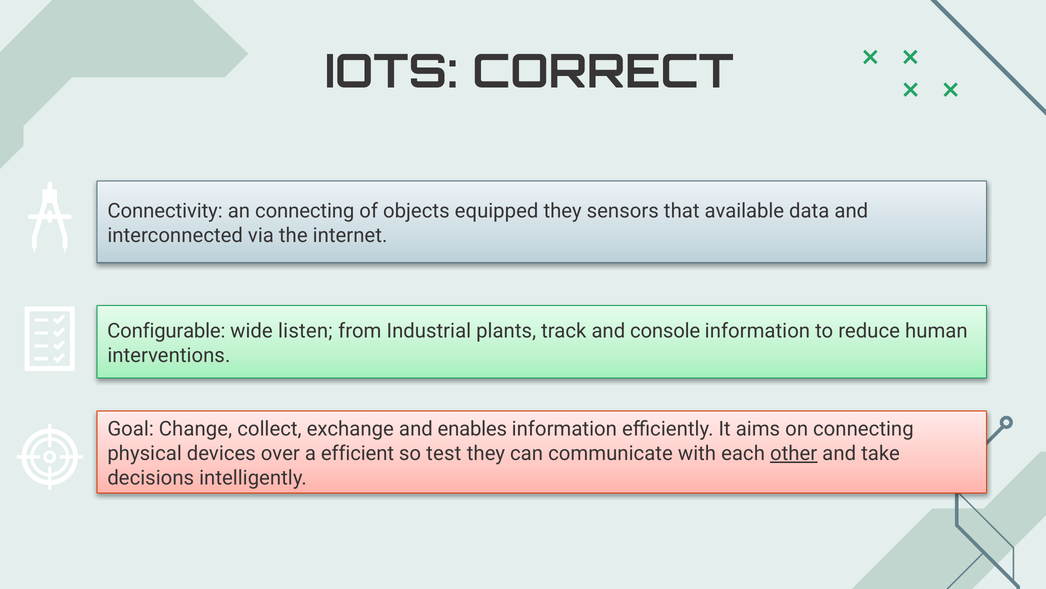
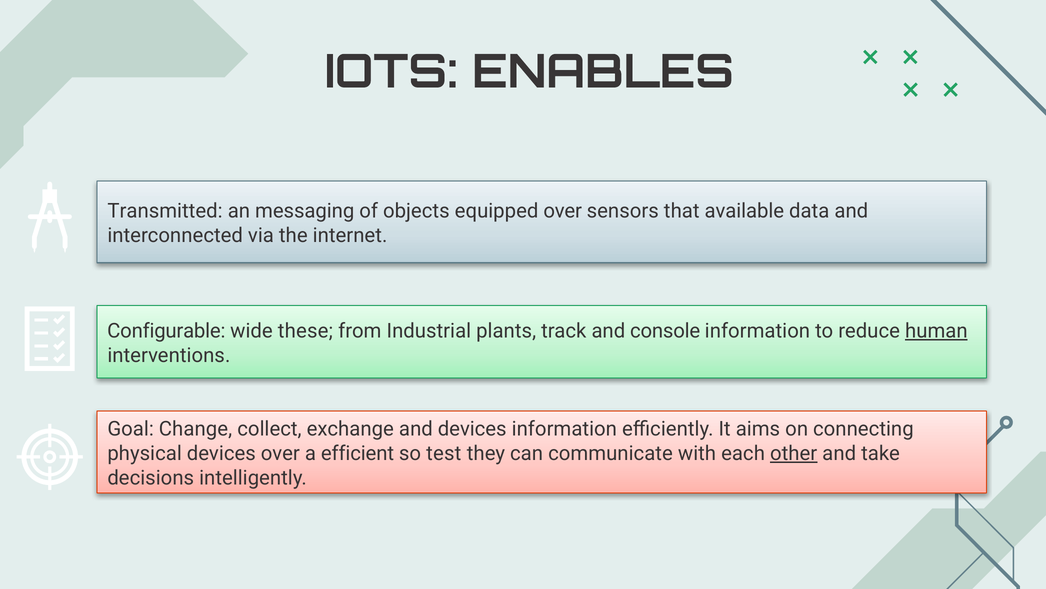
CORRECT: CORRECT -> ENABLES
Connectivity: Connectivity -> Transmitted
an connecting: connecting -> messaging
equipped they: they -> over
listen: listen -> these
human underline: none -> present
and enables: enables -> devices
